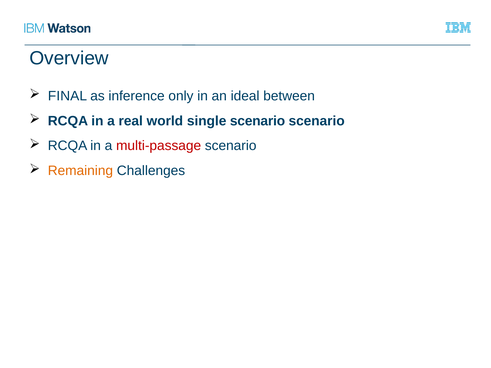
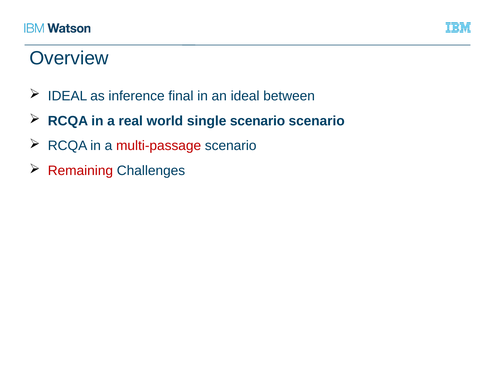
FINAL at (67, 96): FINAL -> IDEAL
only: only -> final
Remaining colour: orange -> red
